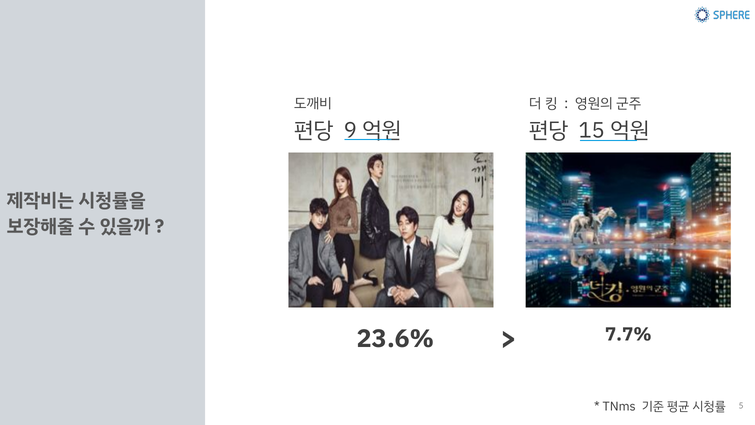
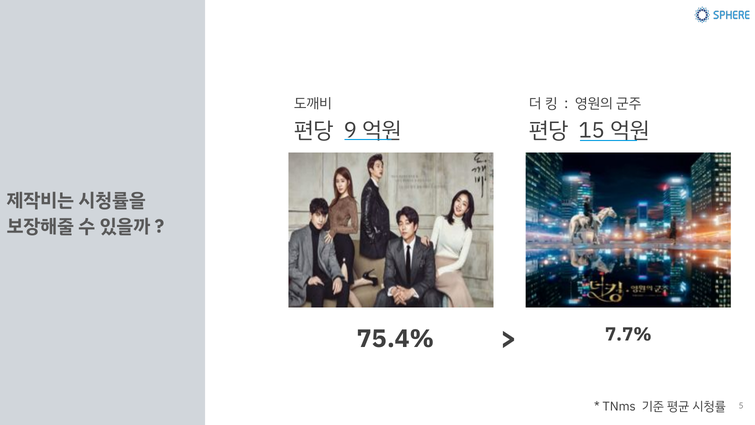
23.6%: 23.6% -> 75.4%
